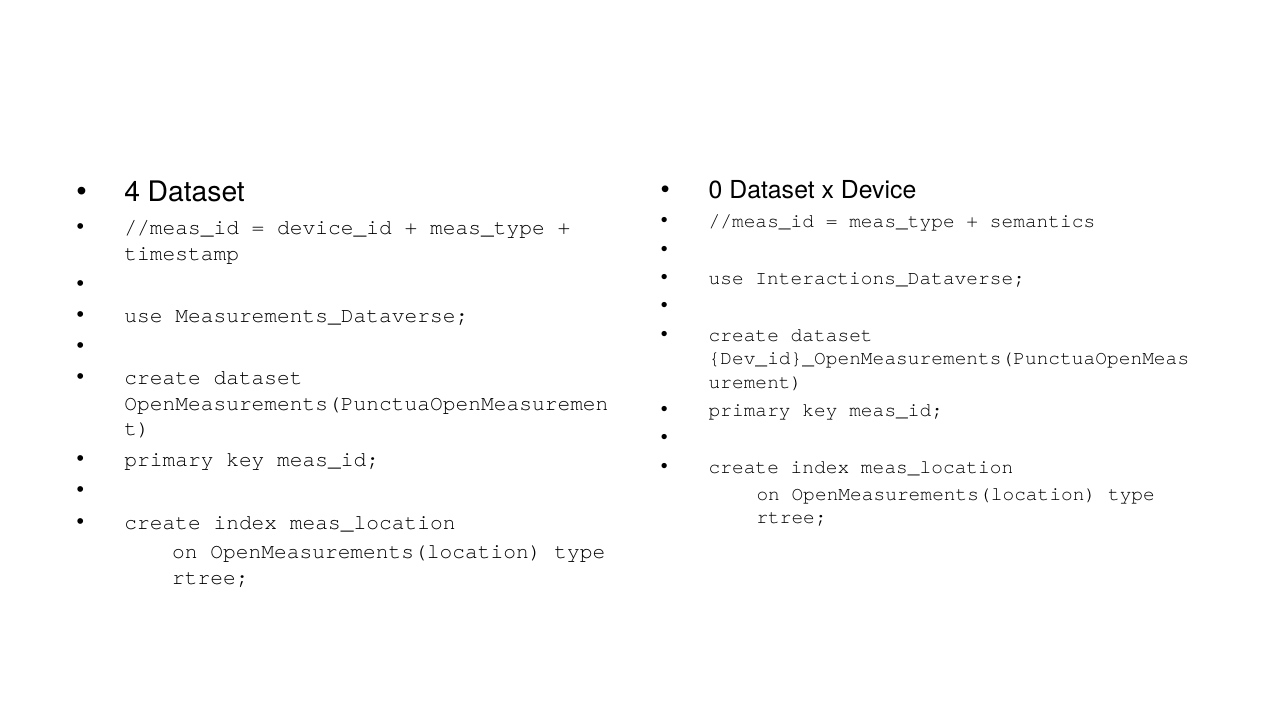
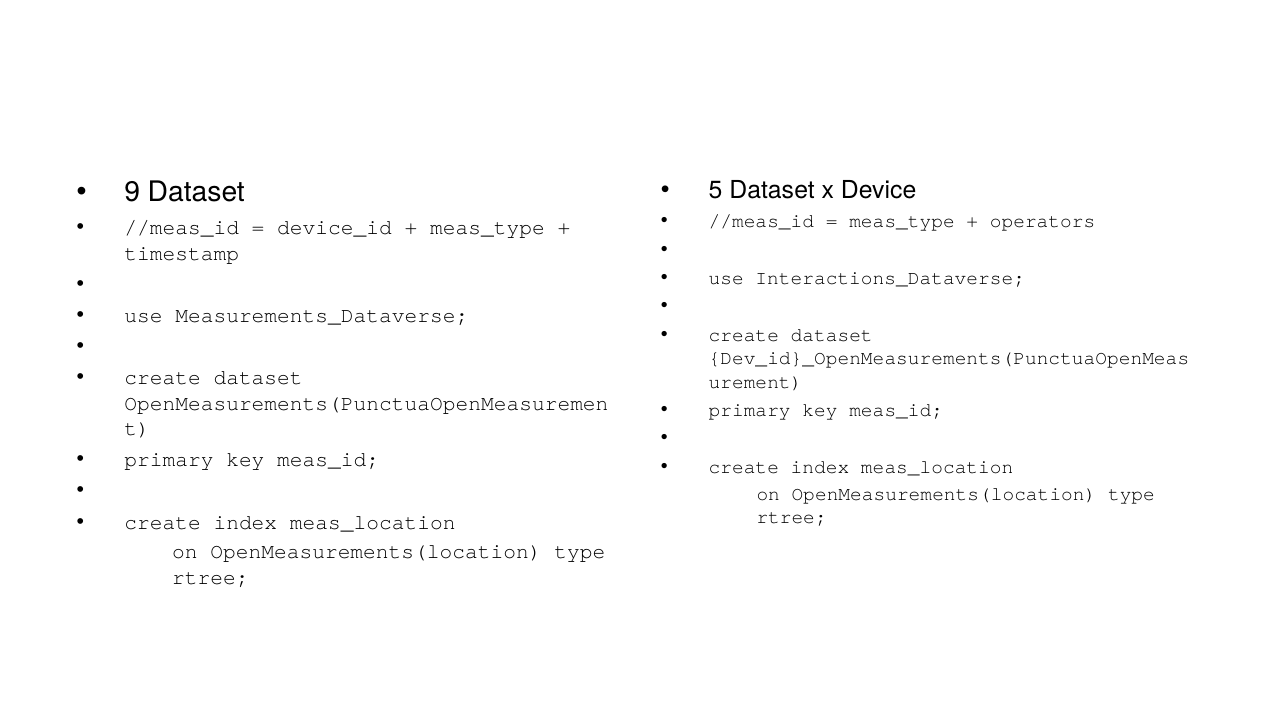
0: 0 -> 5
4: 4 -> 9
semantics: semantics -> operators
